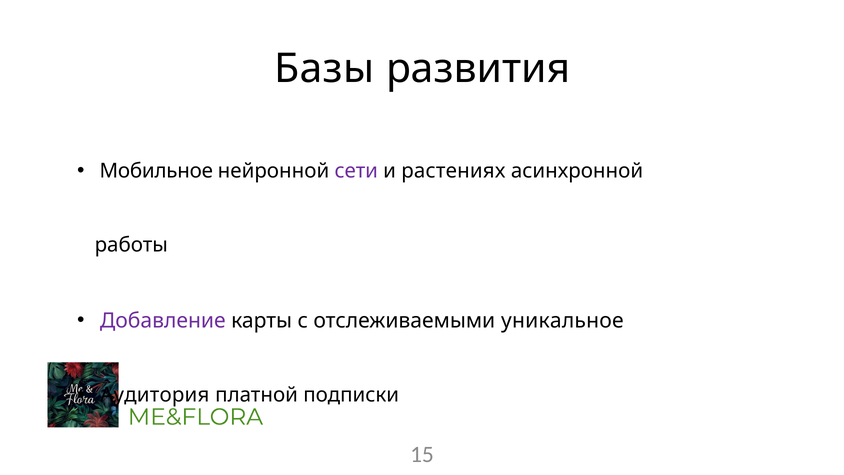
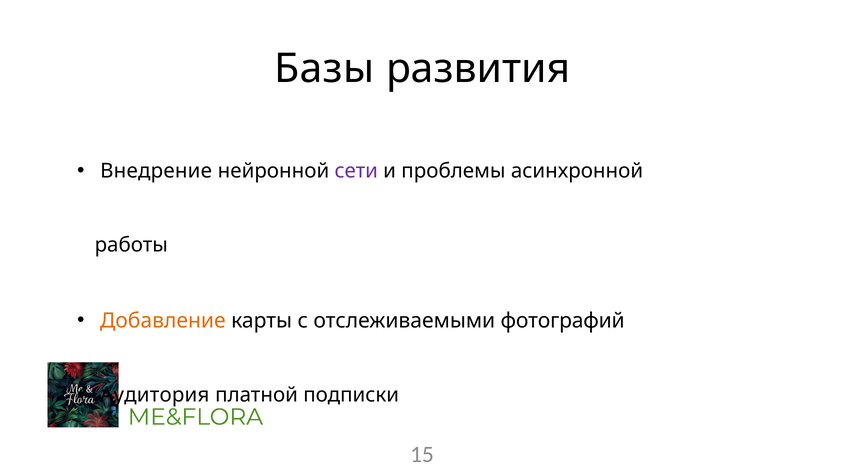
Мобильное: Мобильное -> Внедрение
растениях: растениях -> проблемы
Добавление colour: purple -> orange
уникальное: уникальное -> фотографий
